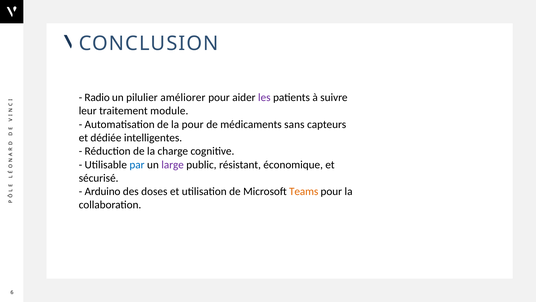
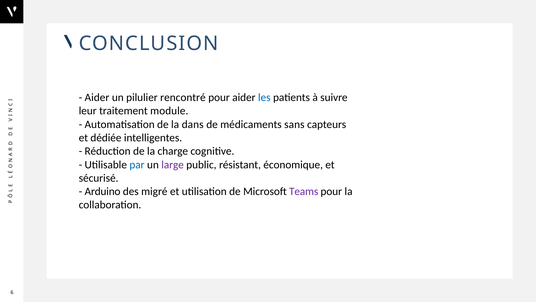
Radio at (97, 97): Radio -> Aider
améliorer: améliorer -> rencontré
les colour: purple -> blue
la pour: pour -> dans
doses: doses -> migré
Teams colour: orange -> purple
